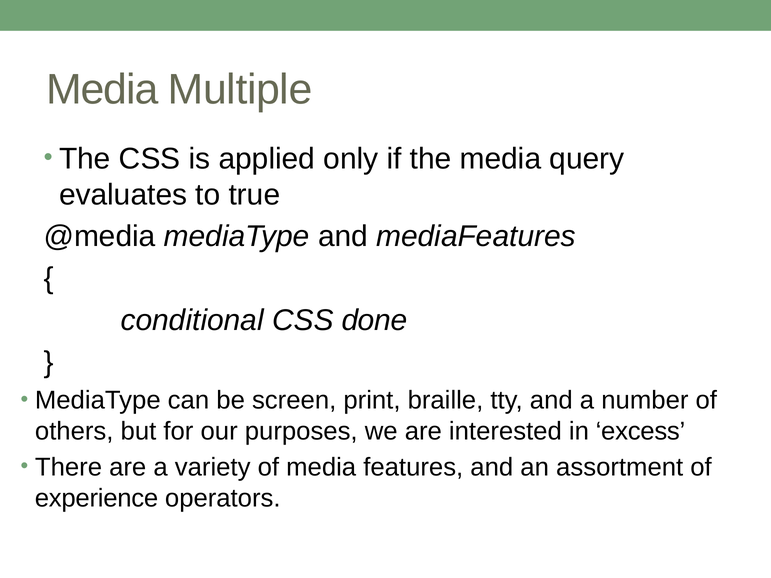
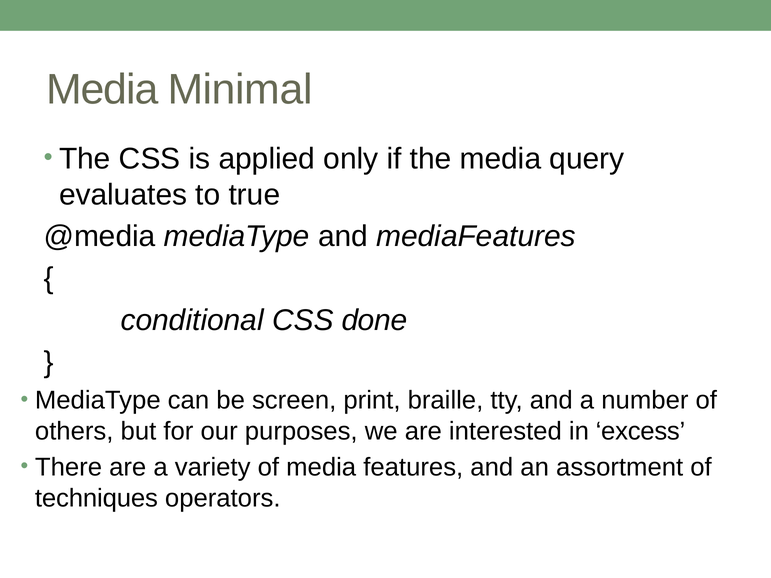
Multiple: Multiple -> Minimal
experience: experience -> techniques
